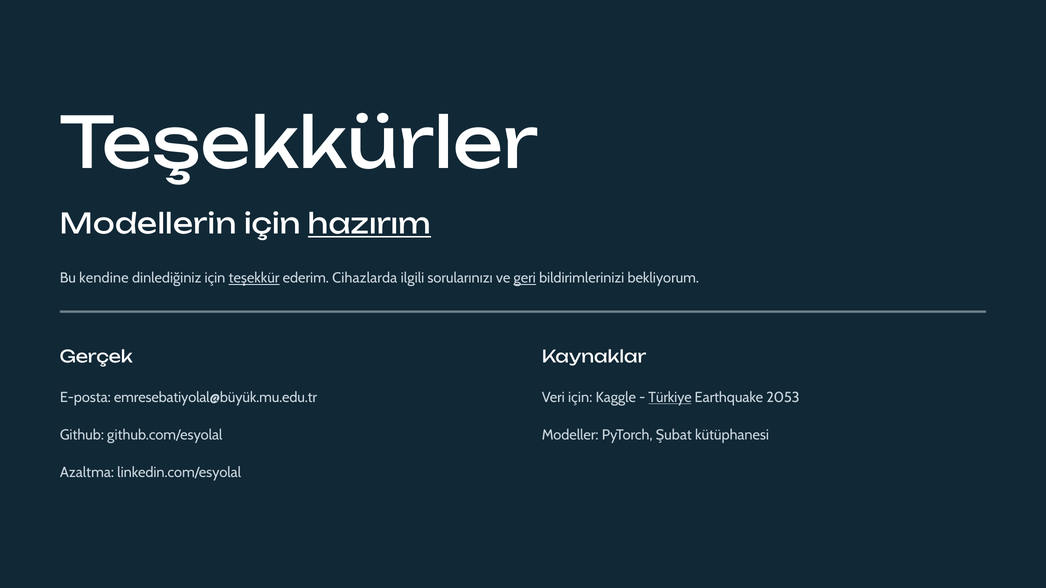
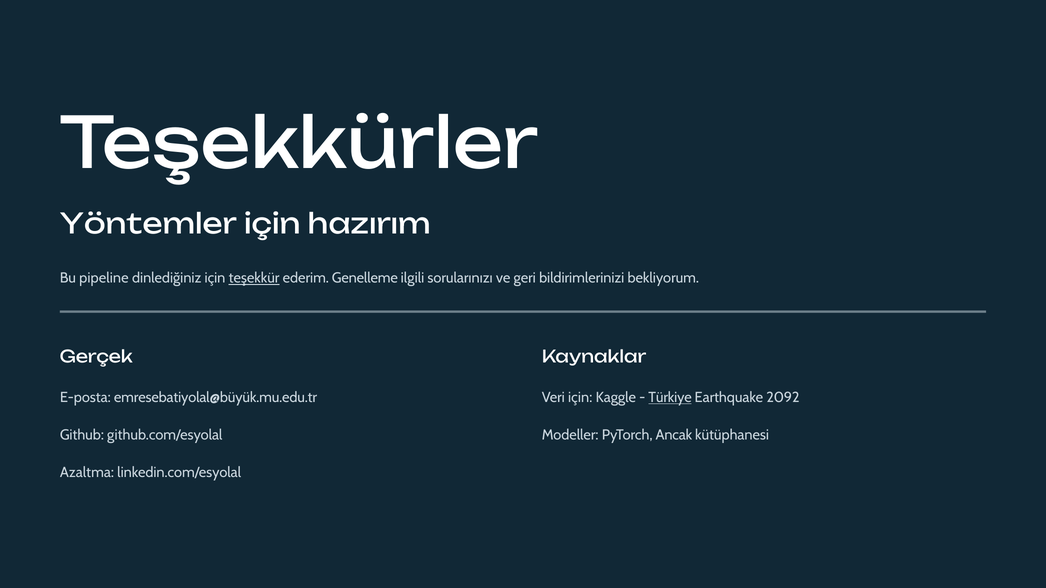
Modellerin: Modellerin -> Yöntemler
hazırım underline: present -> none
kendine: kendine -> pipeline
Cihazlarda: Cihazlarda -> Genelleme
geri underline: present -> none
2053: 2053 -> 2092
Şubat: Şubat -> Ancak
